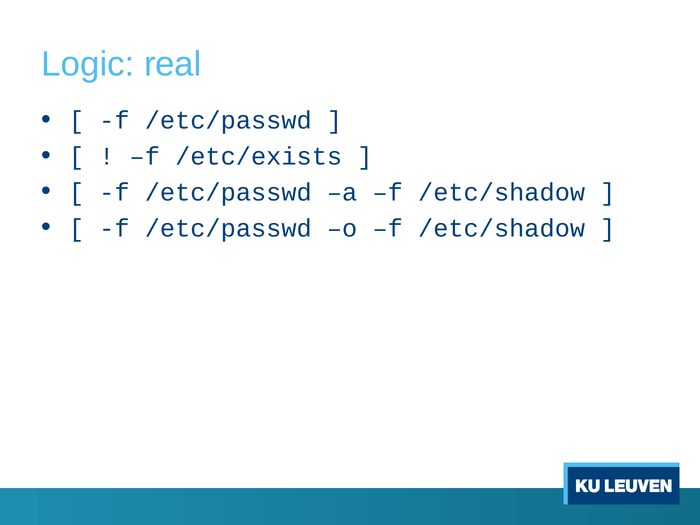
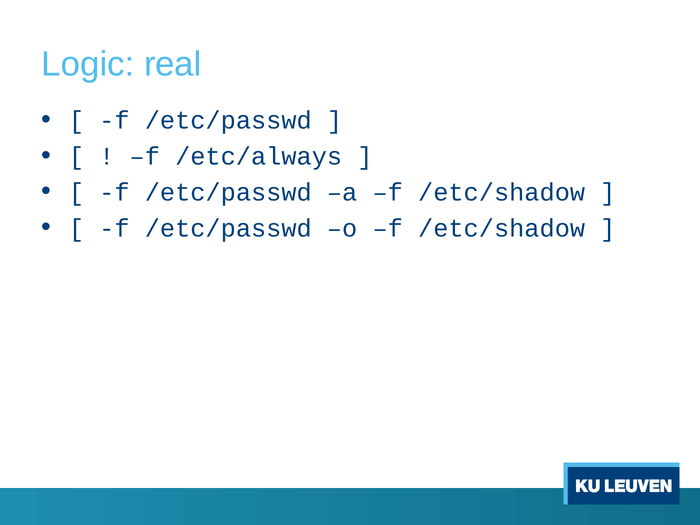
/etc/exists: /etc/exists -> /etc/always
